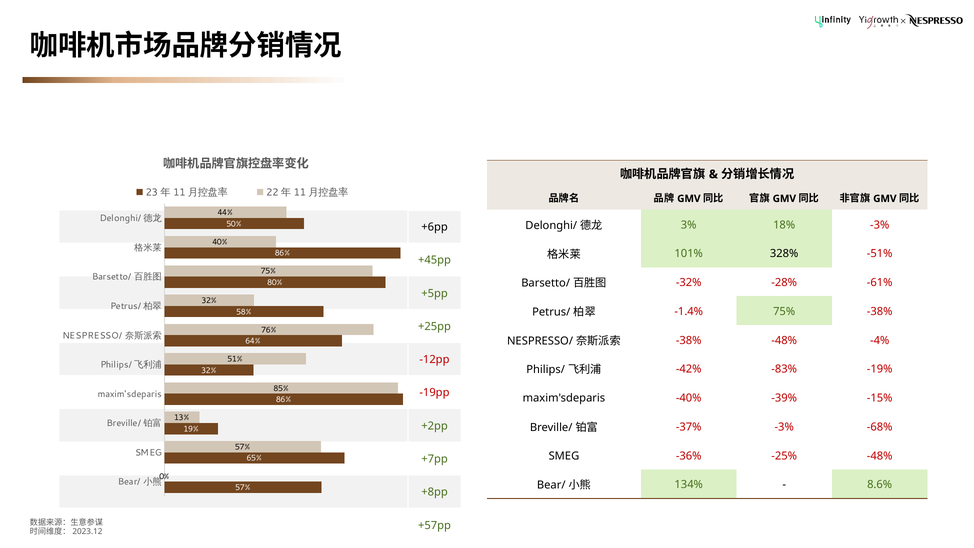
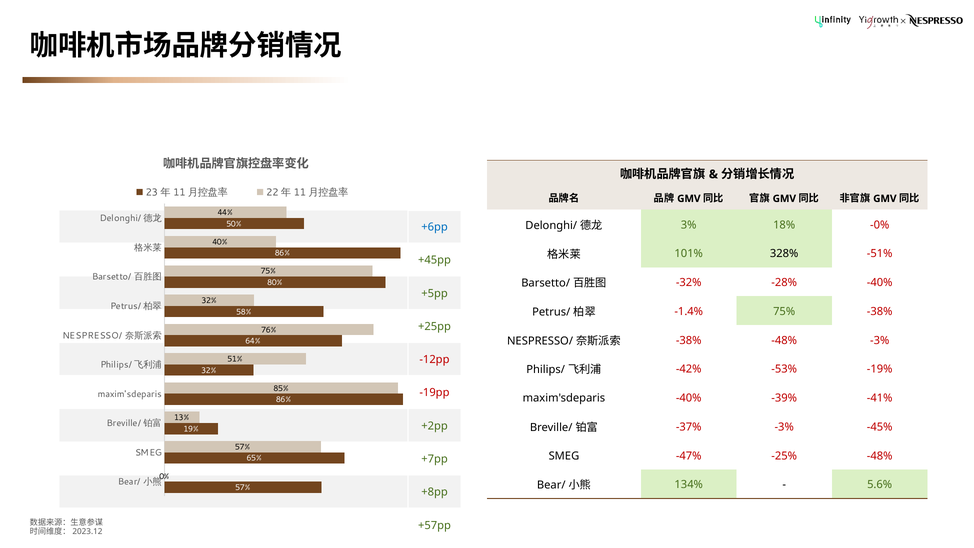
18% -3%: -3% -> -0%
+6pp colour: black -> blue
-28% -61%: -61% -> -40%
-48% -4%: -4% -> -3%
-83%: -83% -> -53%
-15%: -15% -> -41%
-68%: -68% -> -45%
-36%: -36% -> -47%
8.6%: 8.6% -> 5.6%
